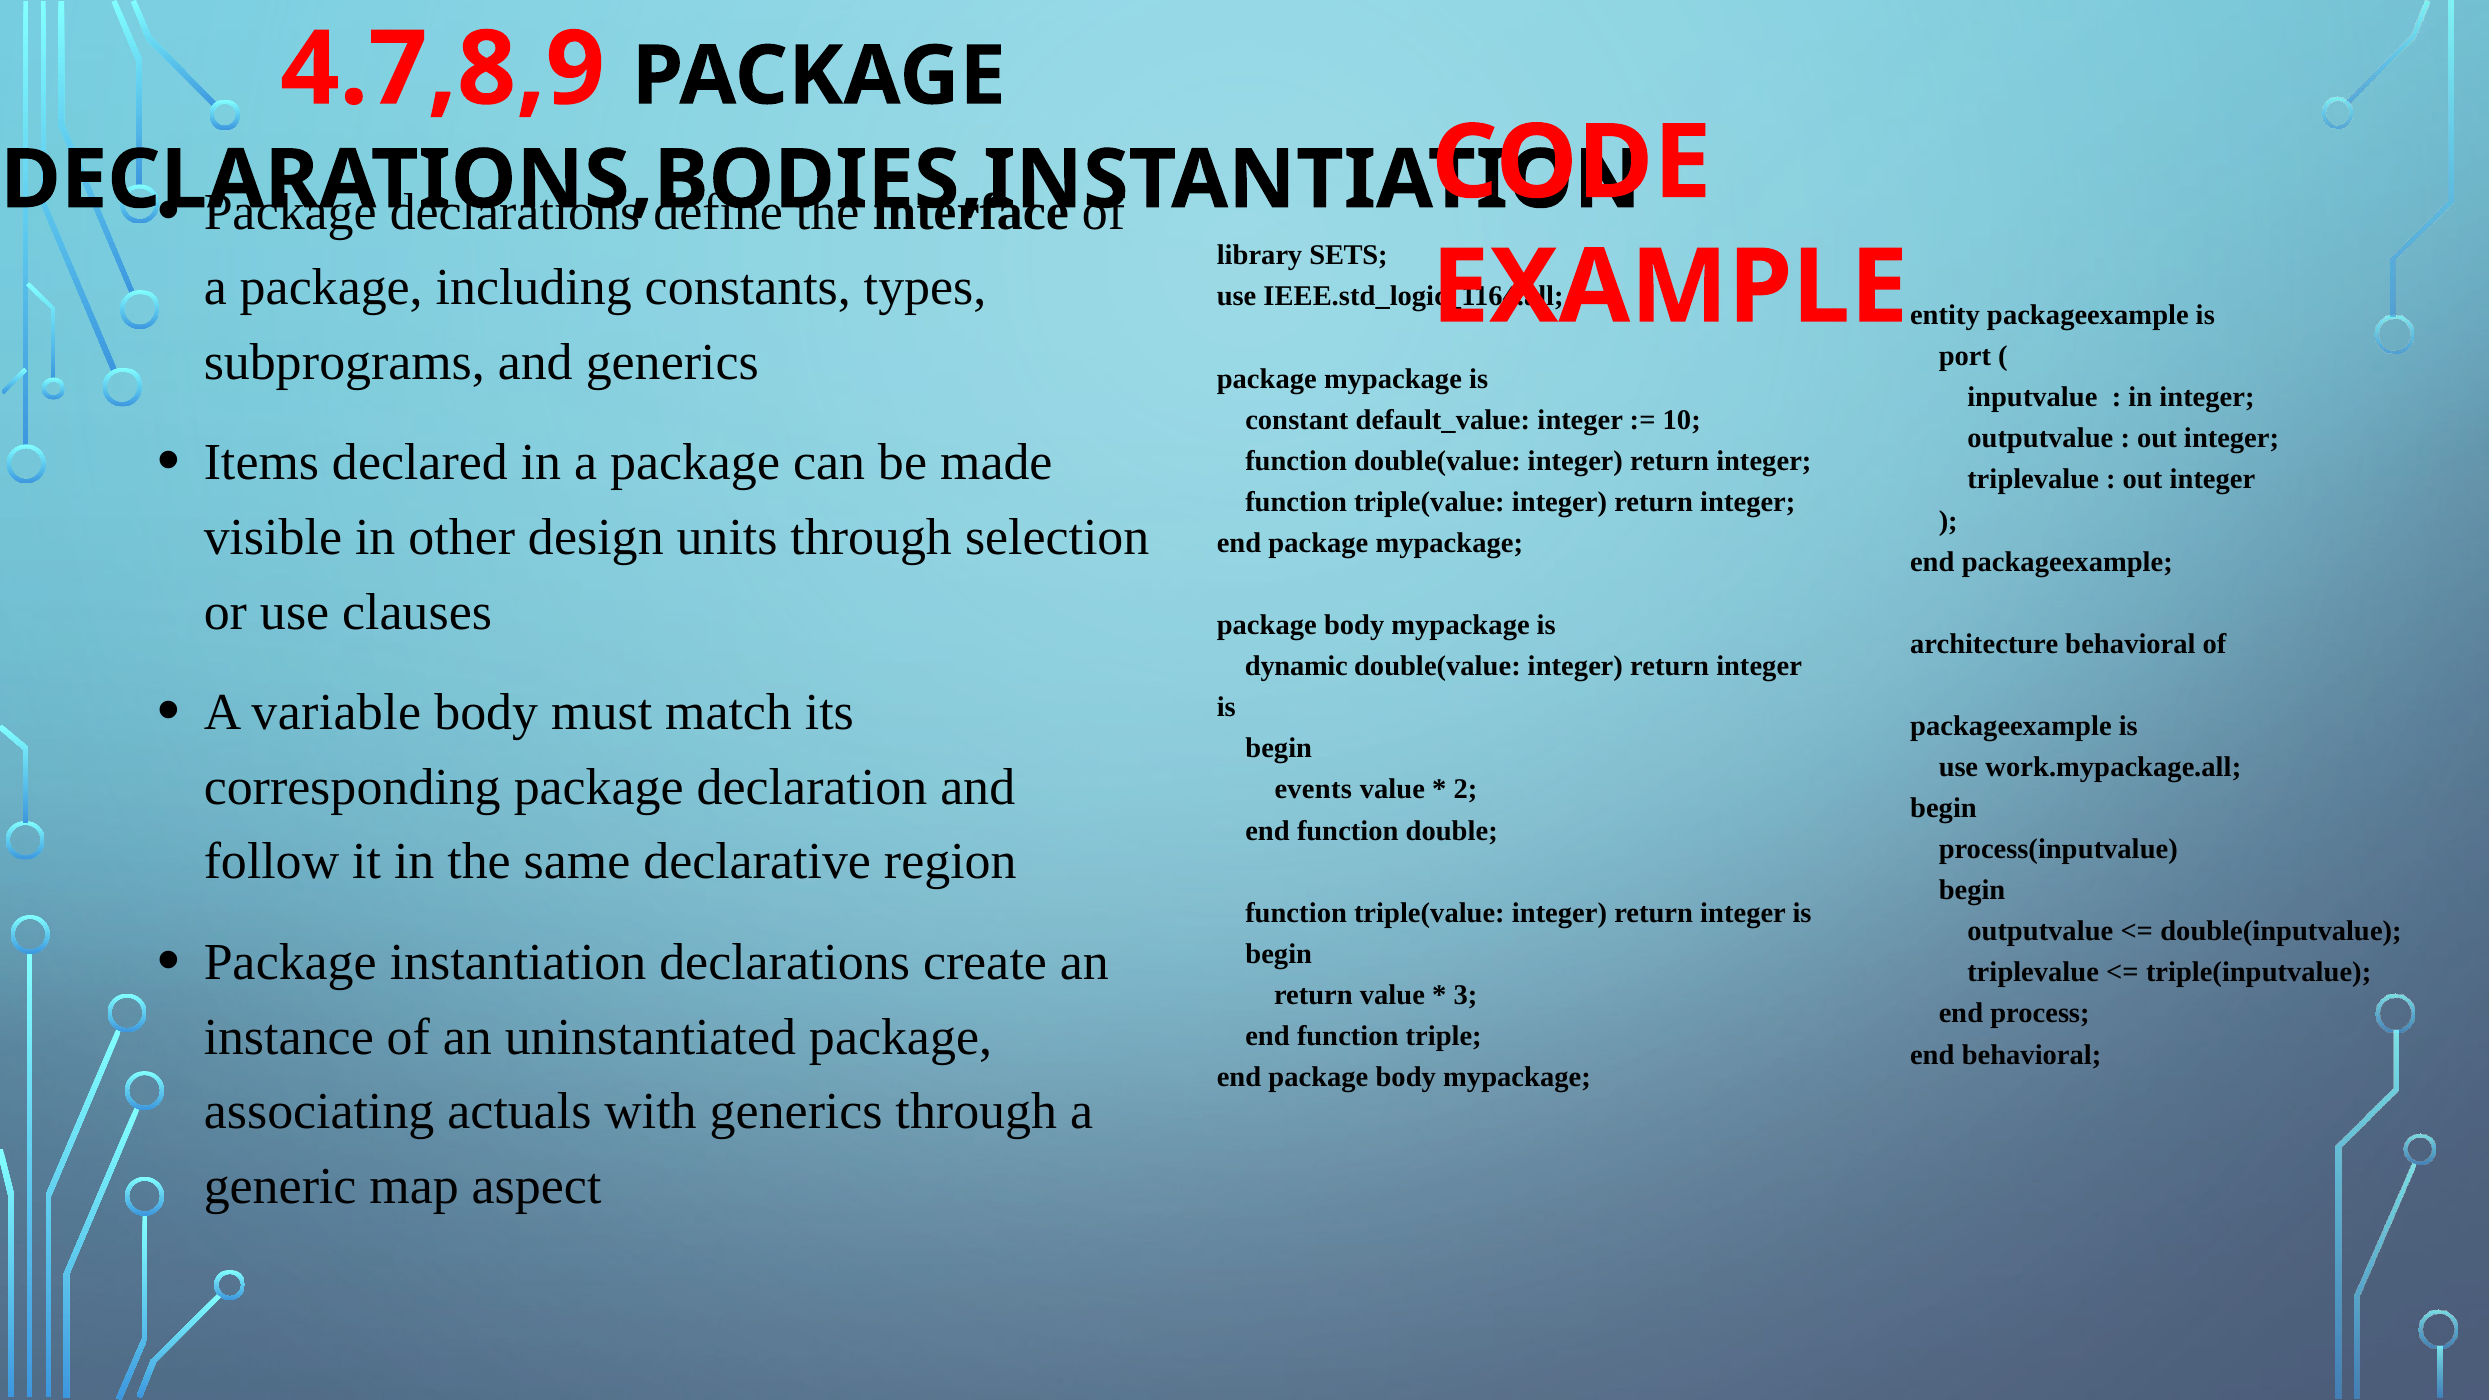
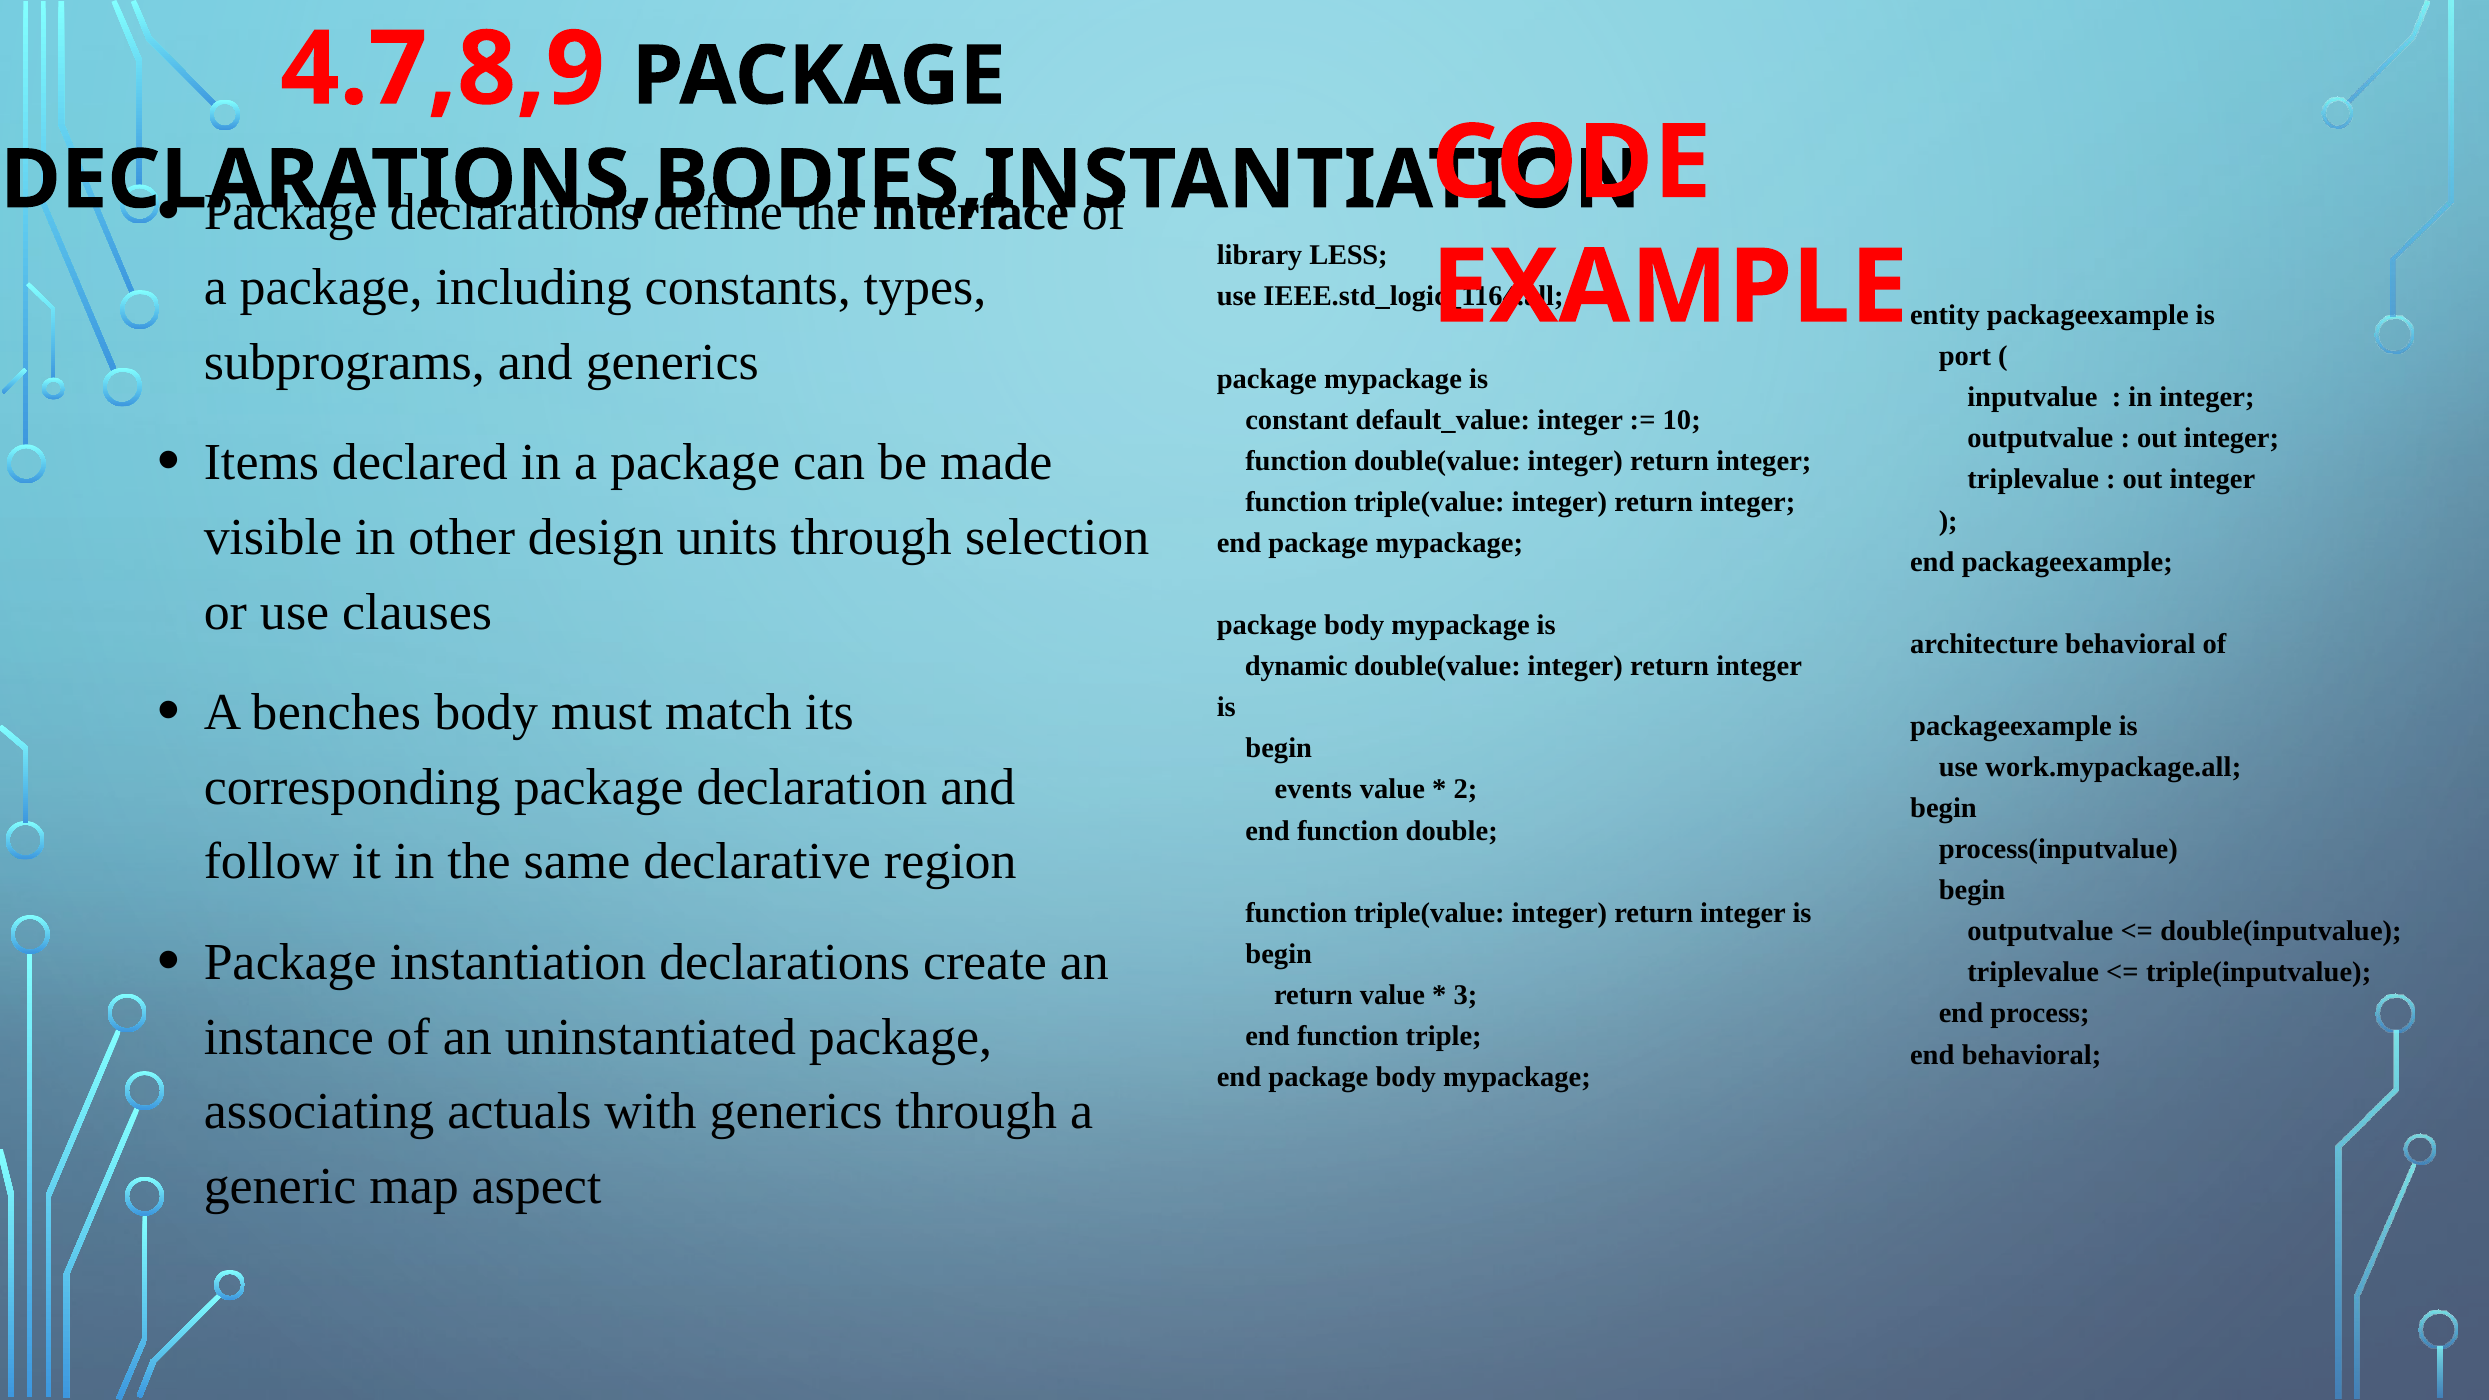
SETS: SETS -> LESS
variable: variable -> benches
